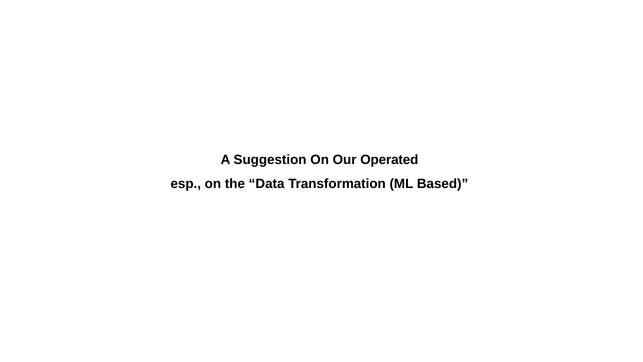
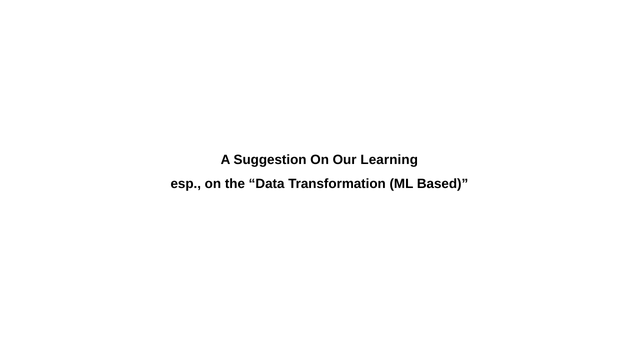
Operated: Operated -> Learning
